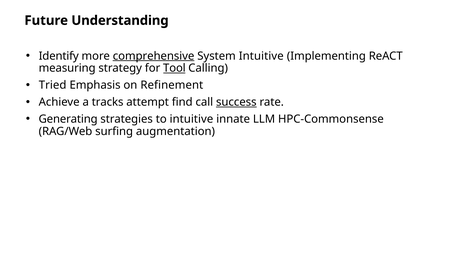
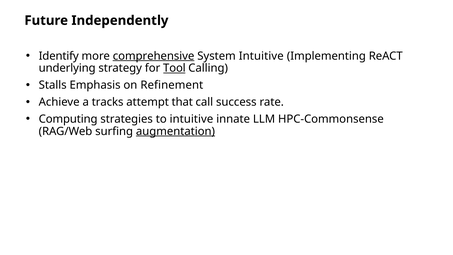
Understanding: Understanding -> Independently
measuring: measuring -> underlying
Tried: Tried -> Stalls
find: find -> that
success underline: present -> none
Generating: Generating -> Computing
augmentation underline: none -> present
